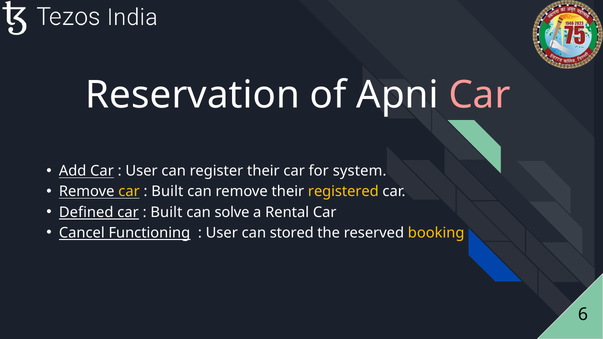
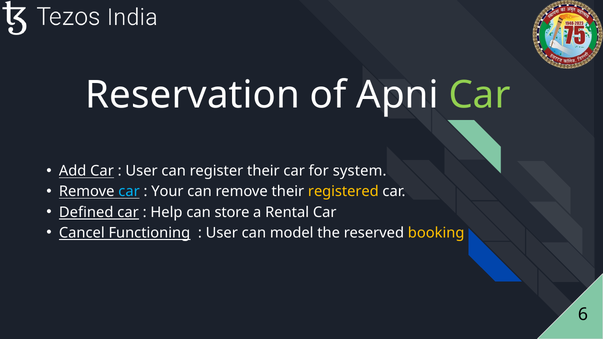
Car at (479, 95) colour: pink -> light green
car at (129, 192) colour: yellow -> light blue
Built at (167, 192): Built -> Your
Built at (166, 212): Built -> Help
solve: solve -> store
stored: stored -> model
